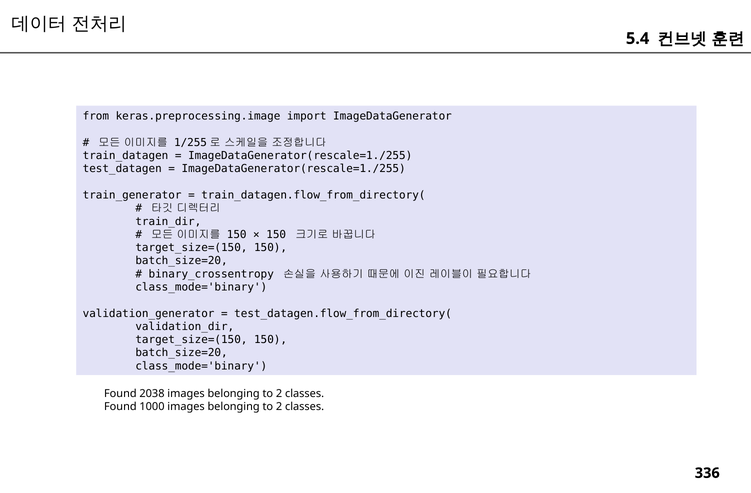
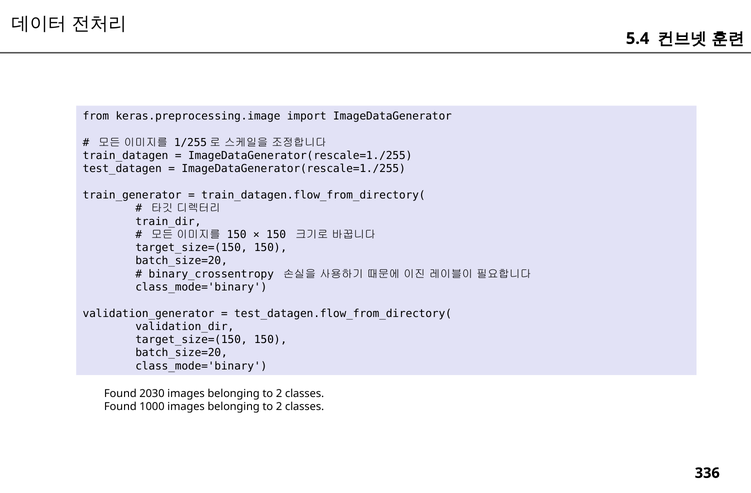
2038: 2038 -> 2030
